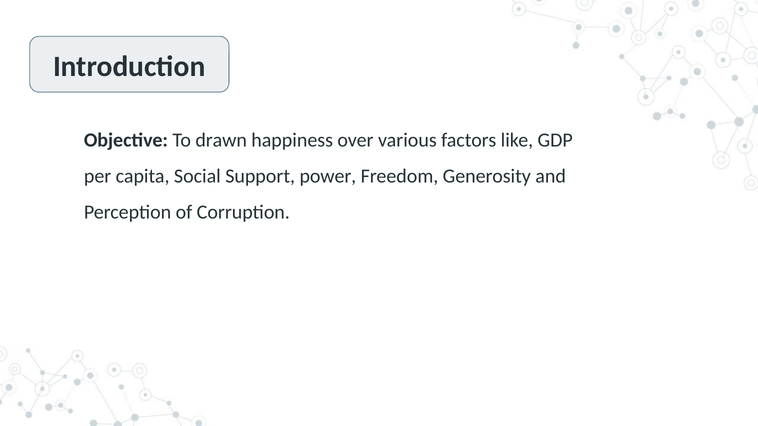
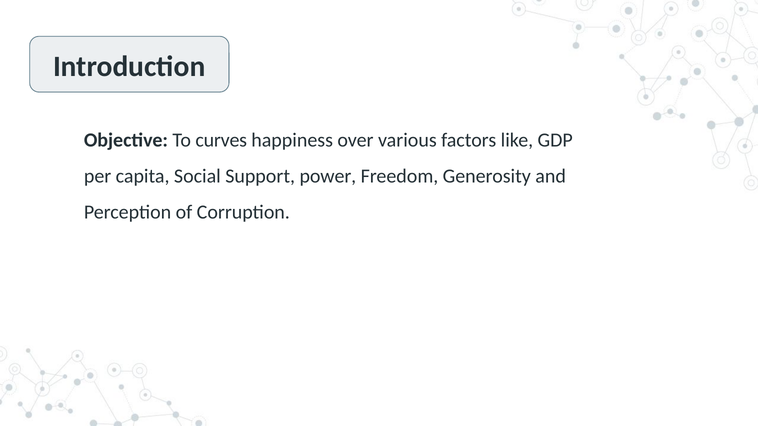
drawn: drawn -> curves
